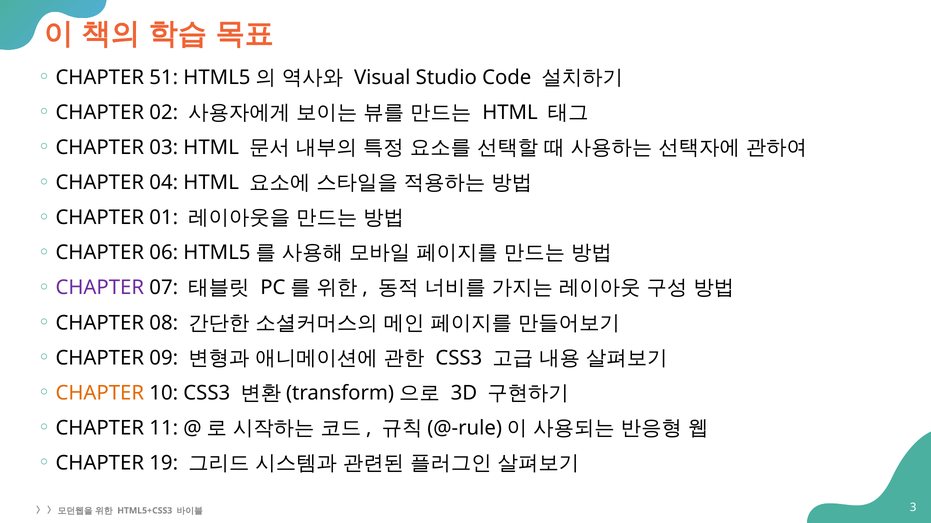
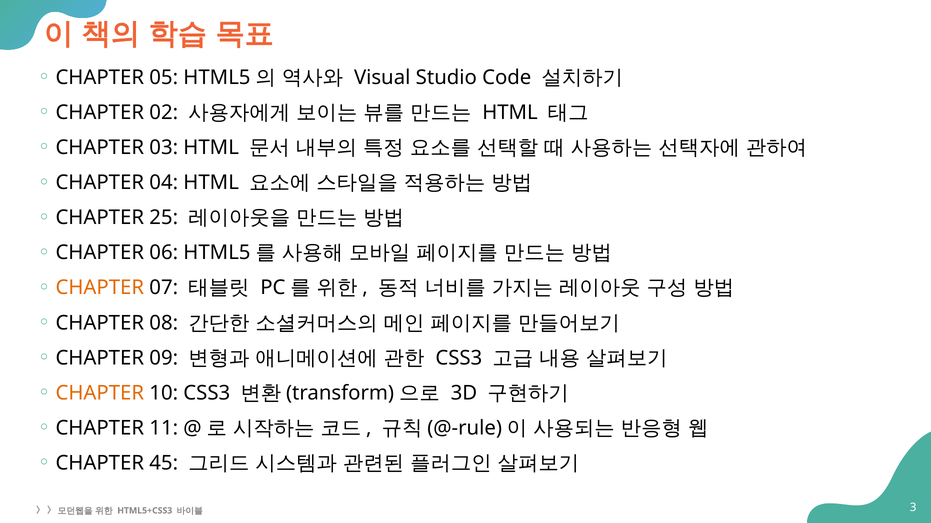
51: 51 -> 05
01: 01 -> 25
CHAPTER at (100, 288) colour: purple -> orange
19: 19 -> 45
